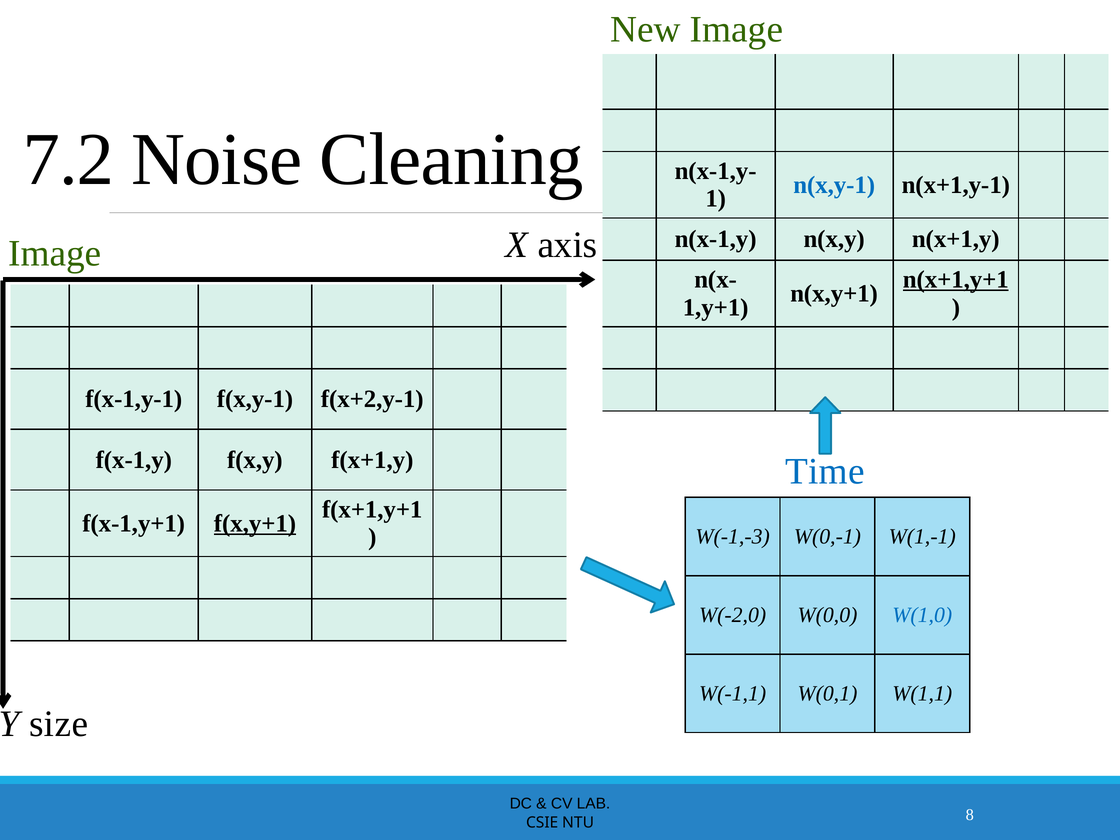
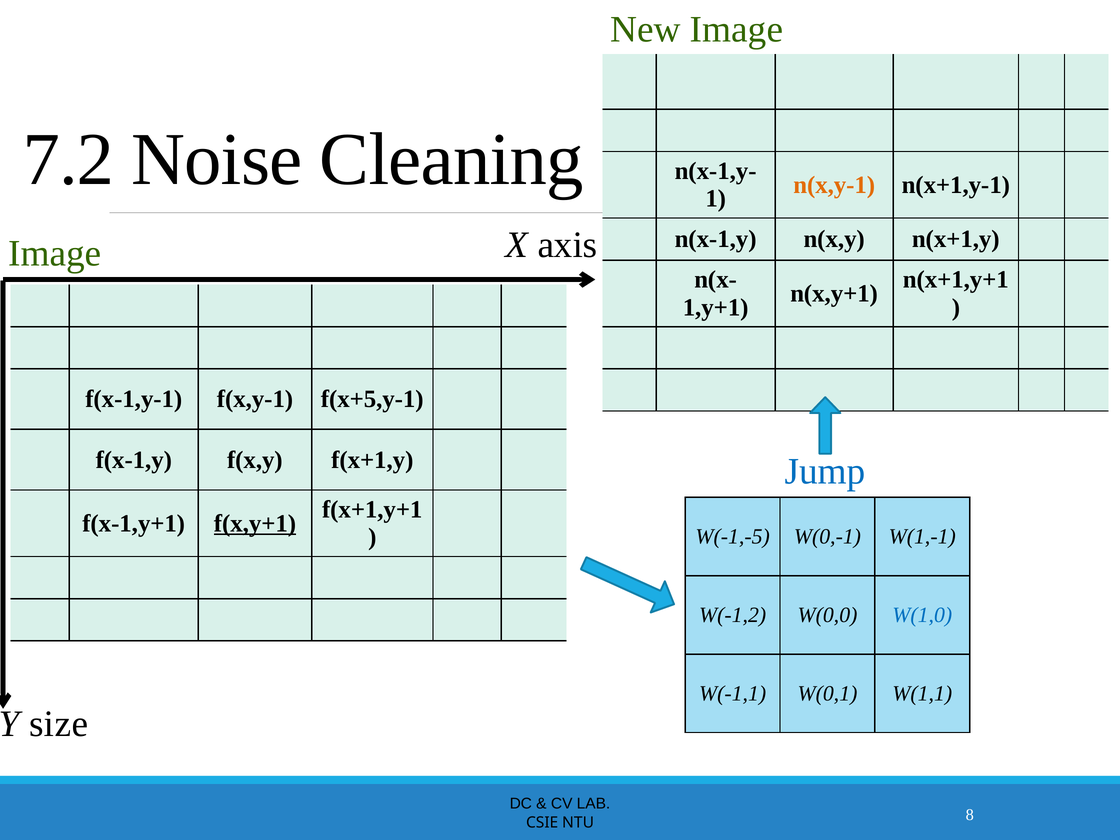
n(x,y-1 colour: blue -> orange
n(x+1,y+1 underline: present -> none
f(x+2,y-1: f(x+2,y-1 -> f(x+5,y-1
Time: Time -> Jump
W(-1,-3: W(-1,-3 -> W(-1,-5
W(-2,0: W(-2,0 -> W(-1,2
